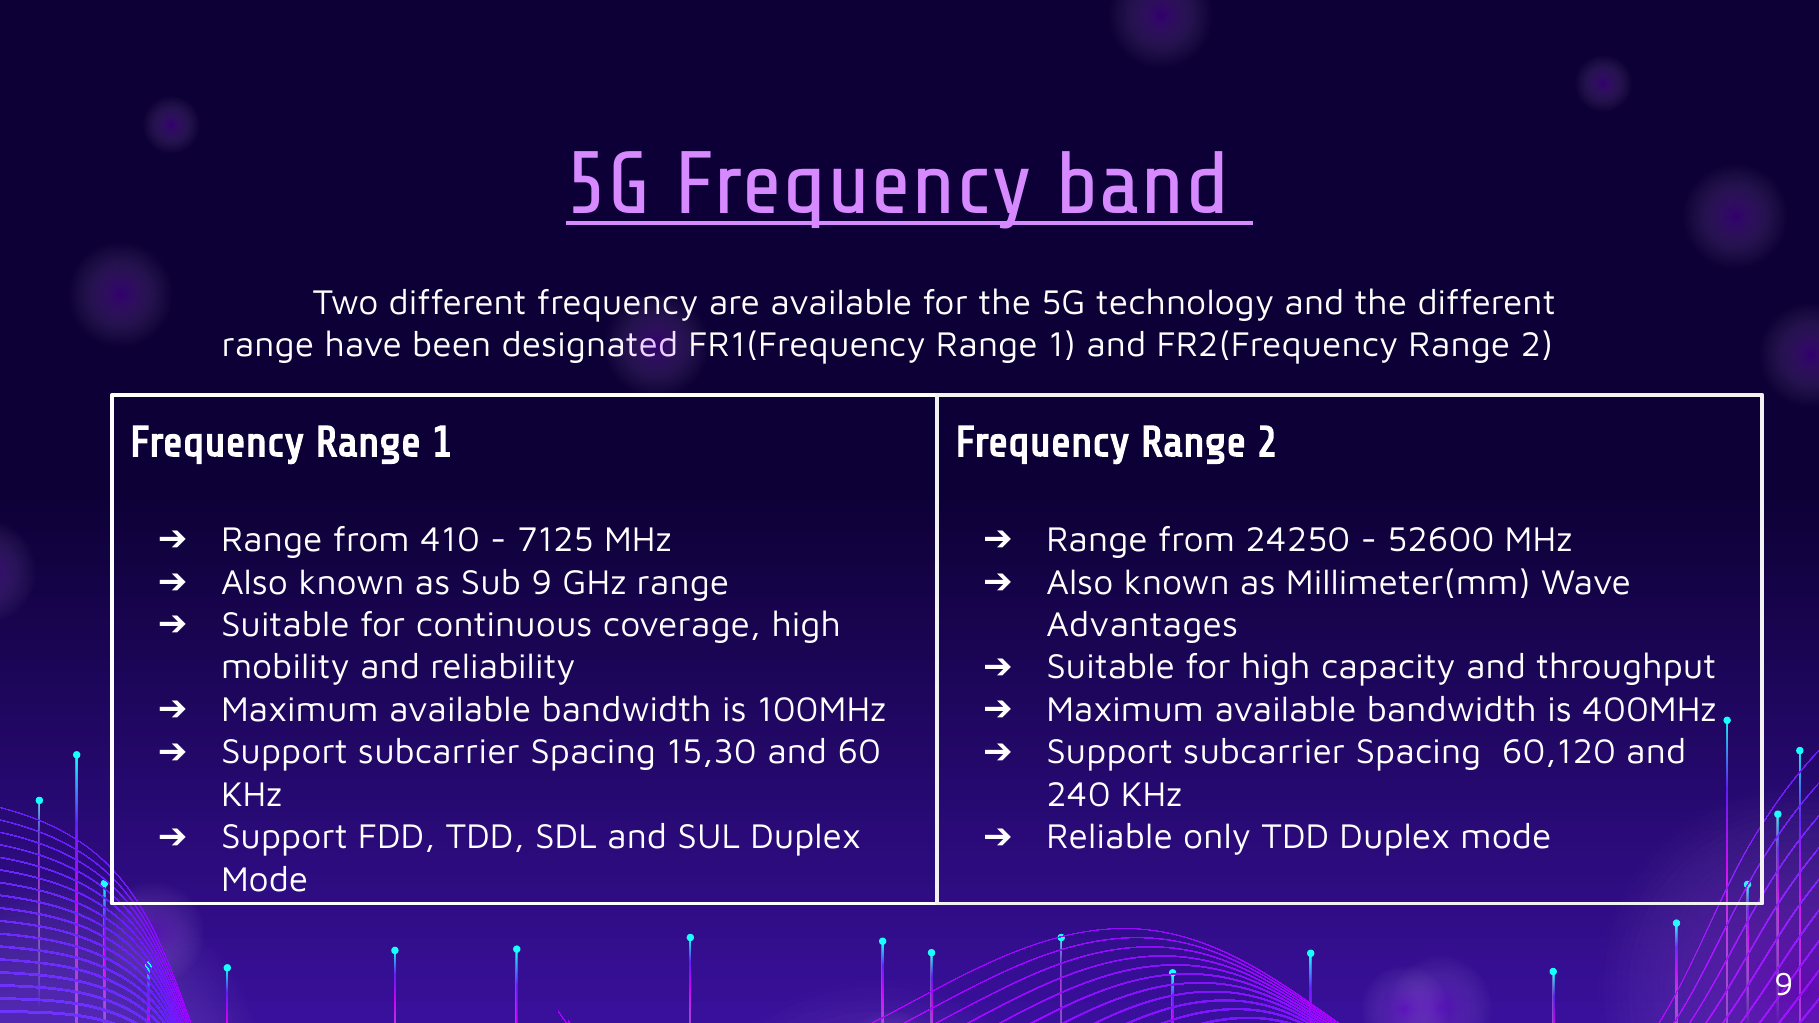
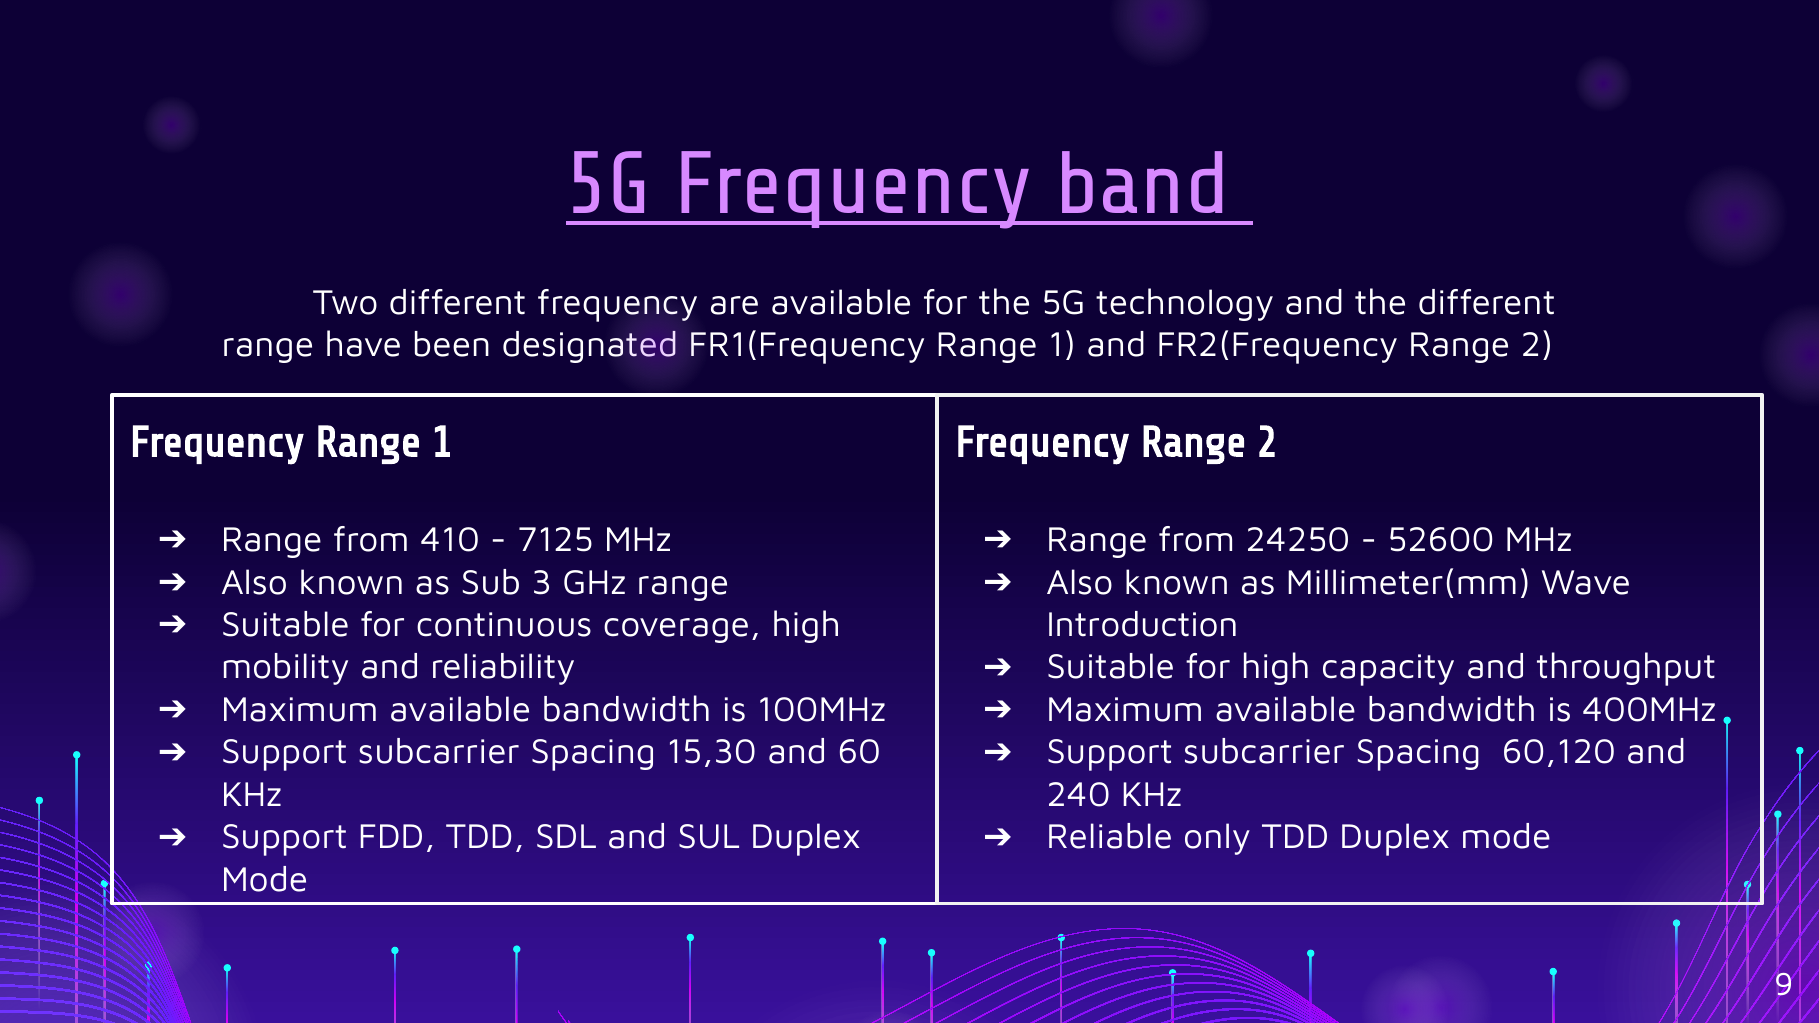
Sub 9: 9 -> 3
Advantages: Advantages -> Introduction
